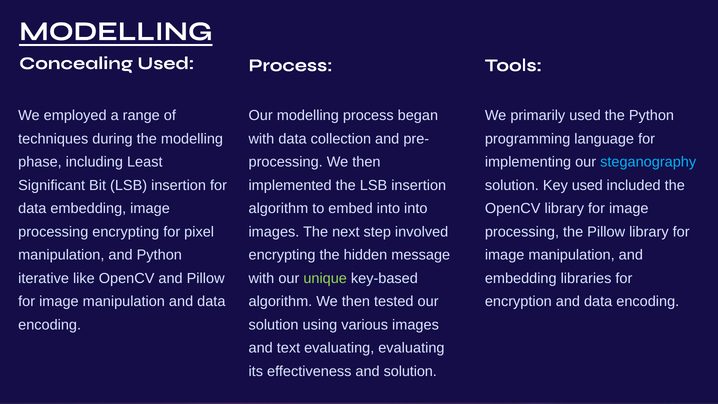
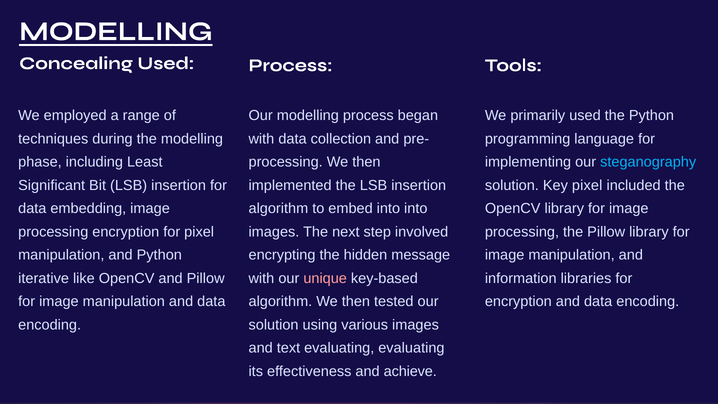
Key used: used -> pixel
processing encrypting: encrypting -> encryption
embedding at (521, 278): embedding -> information
unique colour: light green -> pink
and solution: solution -> achieve
